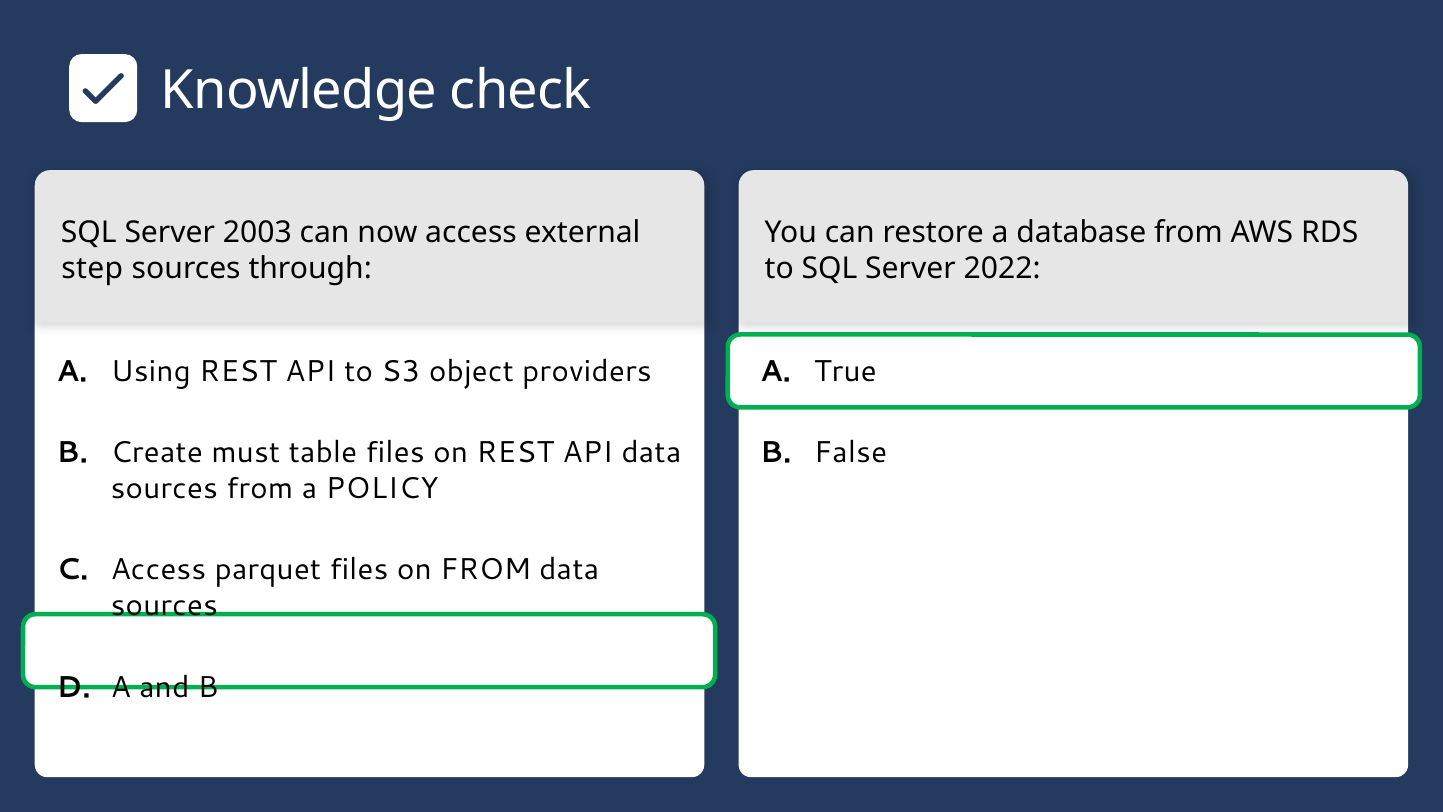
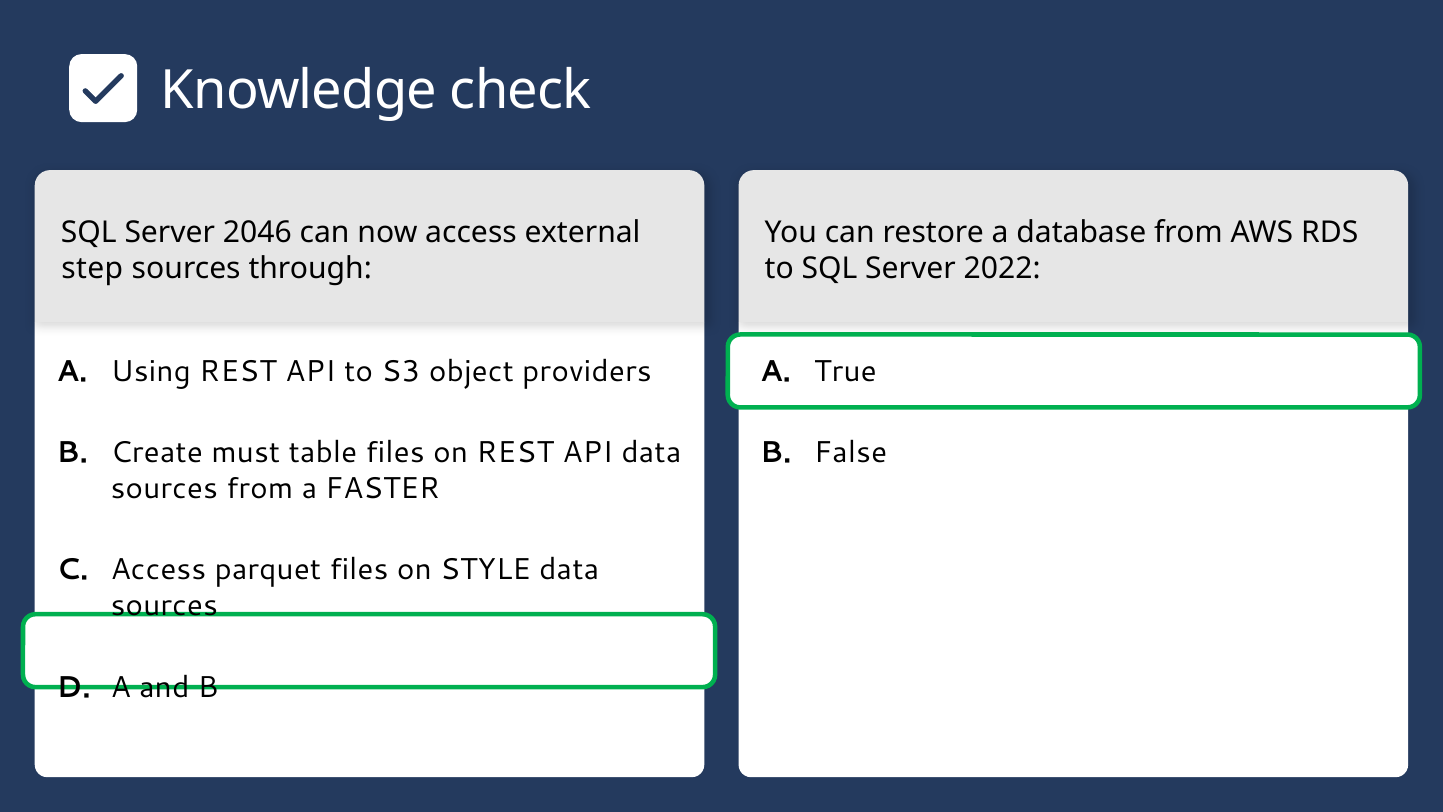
2003: 2003 -> 2046
POLICY: POLICY -> FASTER
on FROM: FROM -> STYLE
